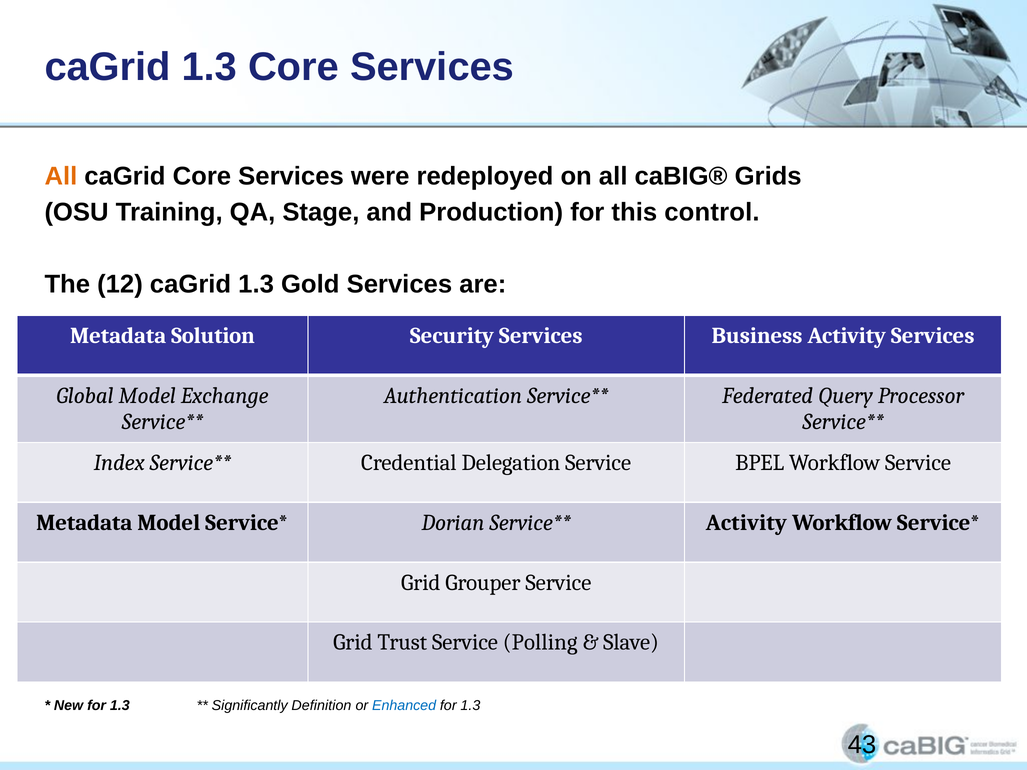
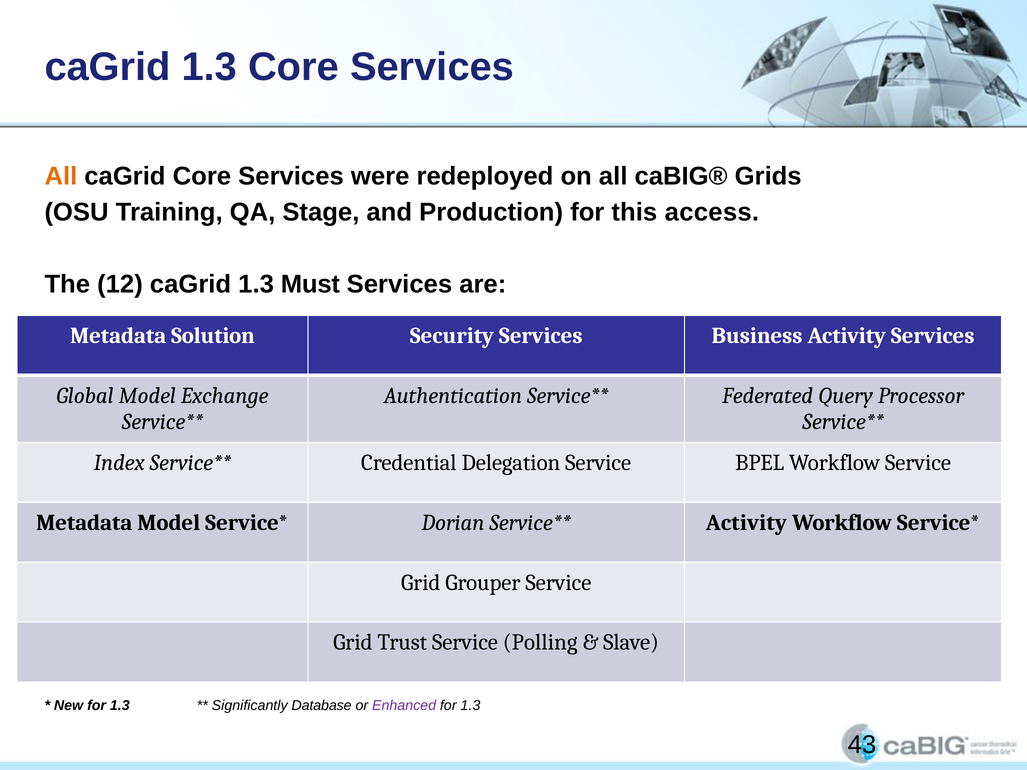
control: control -> access
Gold: Gold -> Must
Definition: Definition -> Database
Enhanced colour: blue -> purple
